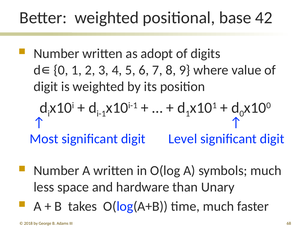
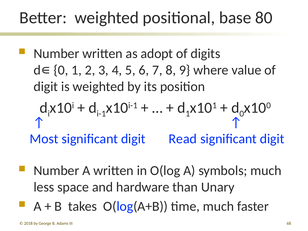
42: 42 -> 80
Level: Level -> Read
